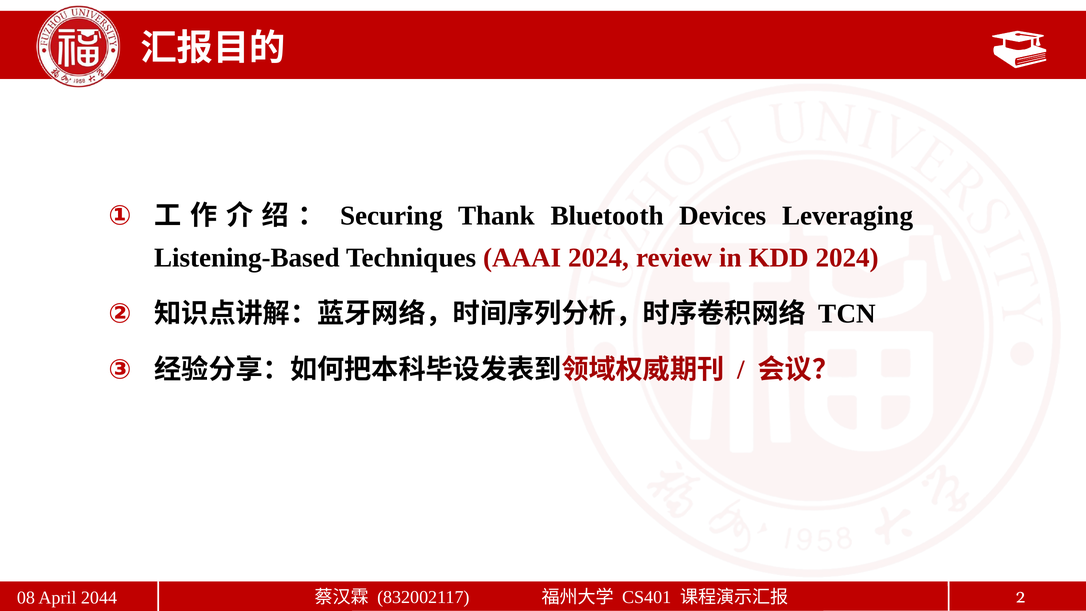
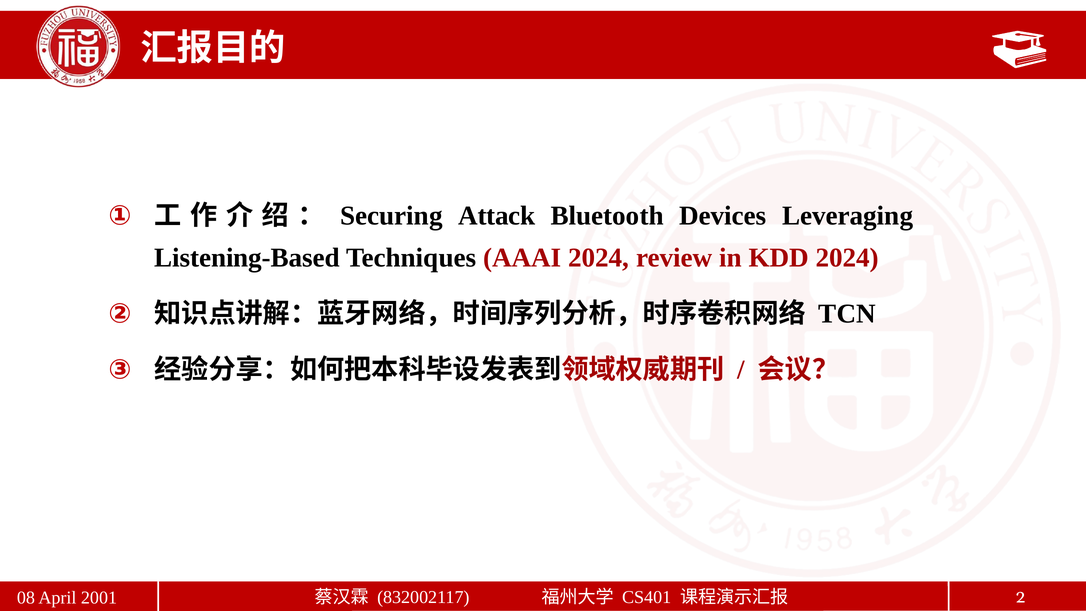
Thank: Thank -> Attack
2044: 2044 -> 2001
